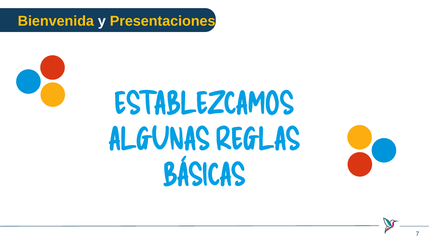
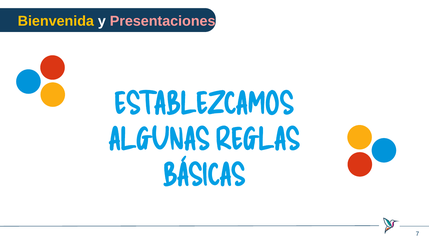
Presentaciones colour: yellow -> pink
